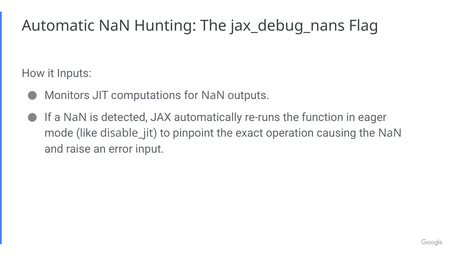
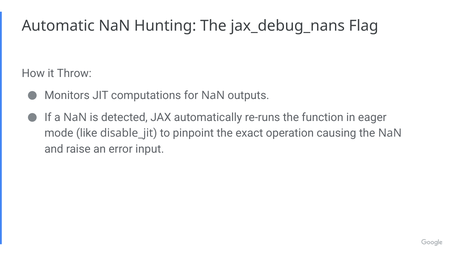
Inputs: Inputs -> Throw
